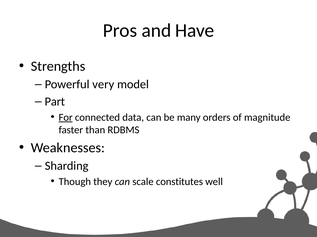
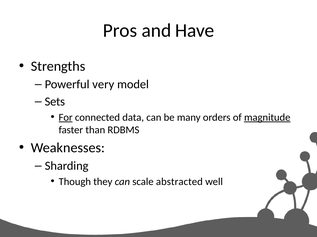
Part: Part -> Sets
magnitude underline: none -> present
constitutes: constitutes -> abstracted
